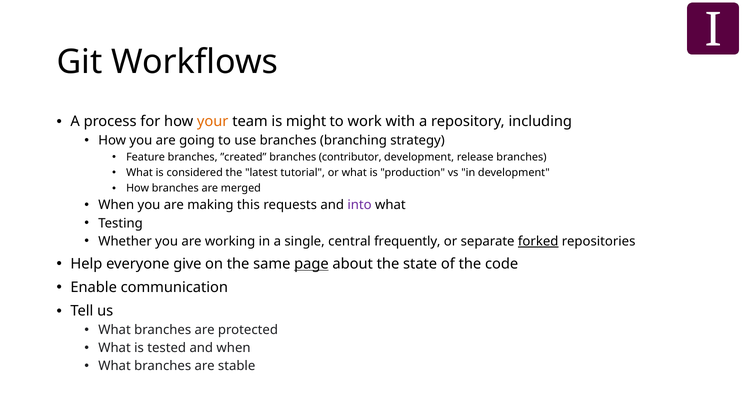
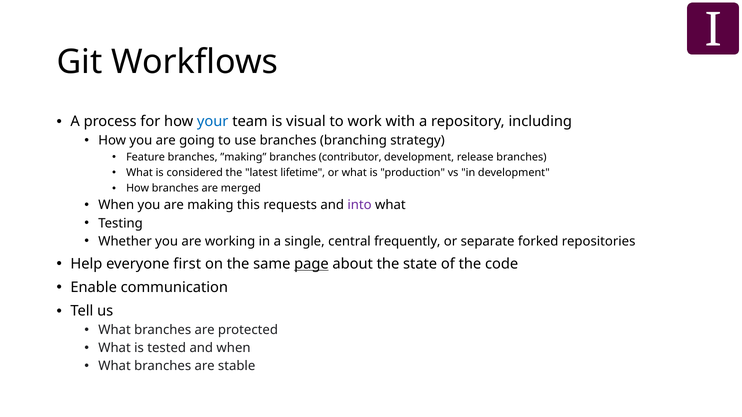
your colour: orange -> blue
might: might -> visual
”created: ”created -> ”making
tutorial: tutorial -> lifetime
forked underline: present -> none
give: give -> first
